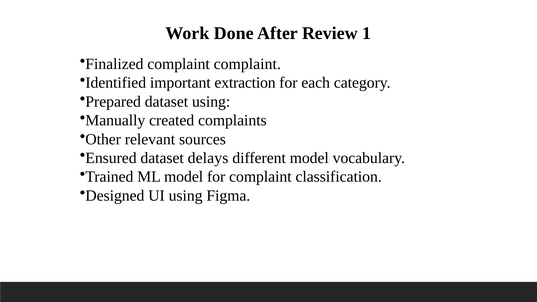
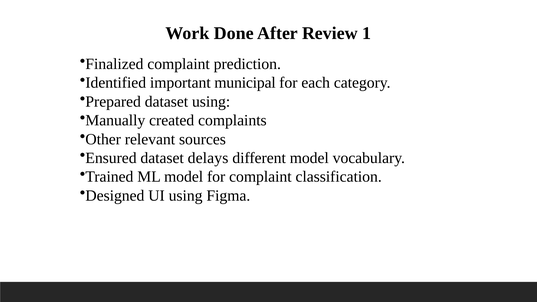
complaint complaint: complaint -> prediction
extraction: extraction -> municipal
